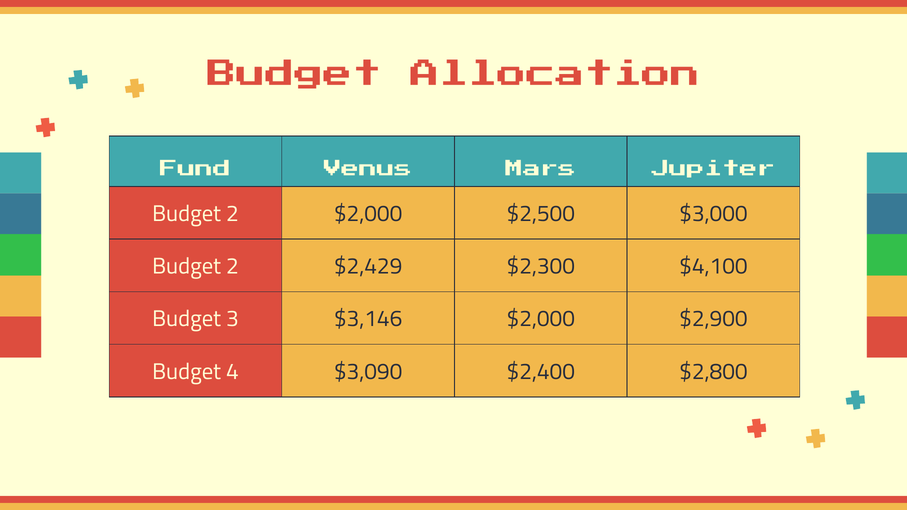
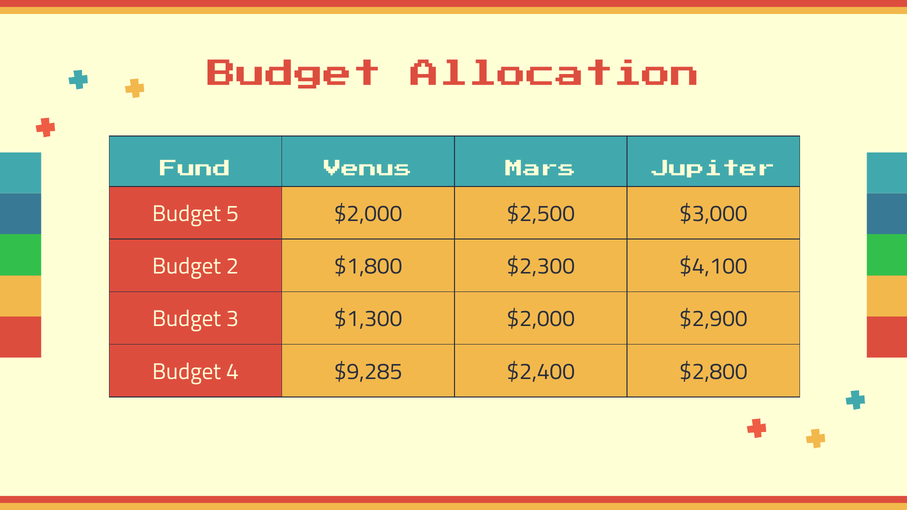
2 at (232, 214): 2 -> 5
$2,429: $2,429 -> $1,800
$3,146: $3,146 -> $1,300
$3,090: $3,090 -> $9,285
